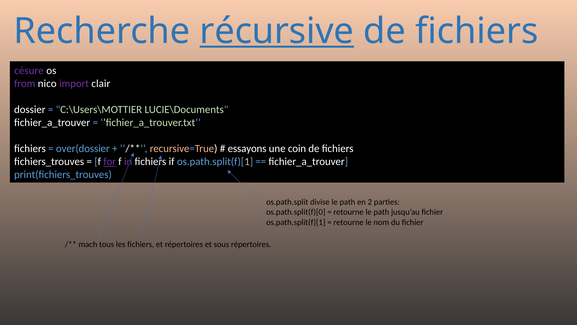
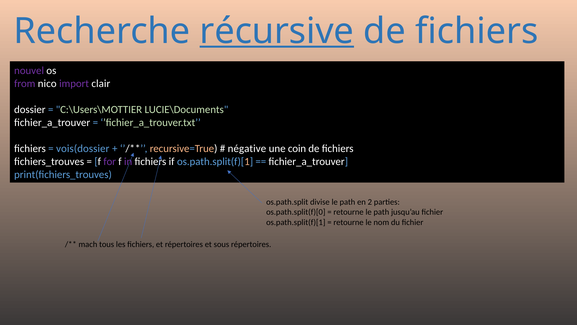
césure: césure -> nouvel
over(dossier: over(dossier -> vois(dossier
essayons: essayons -> négative
for underline: present -> none
